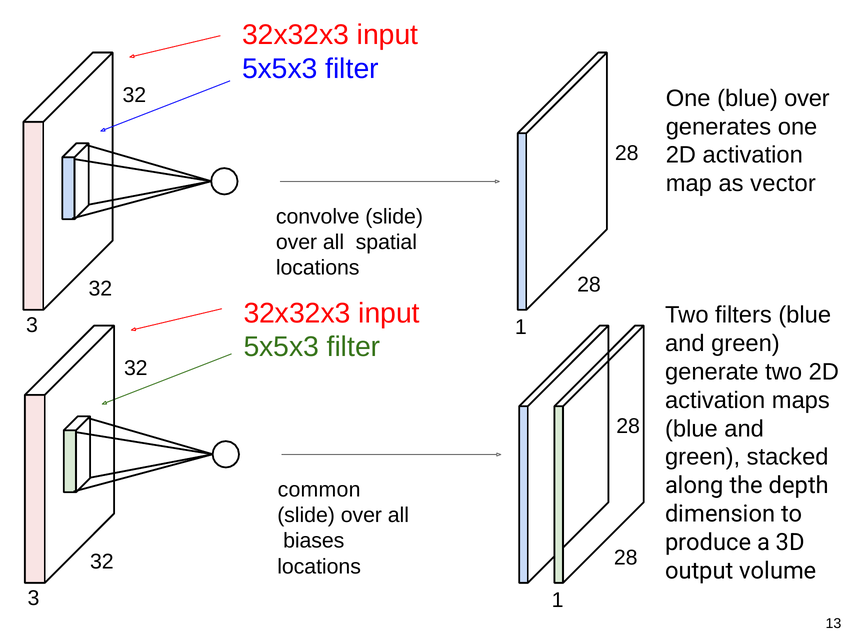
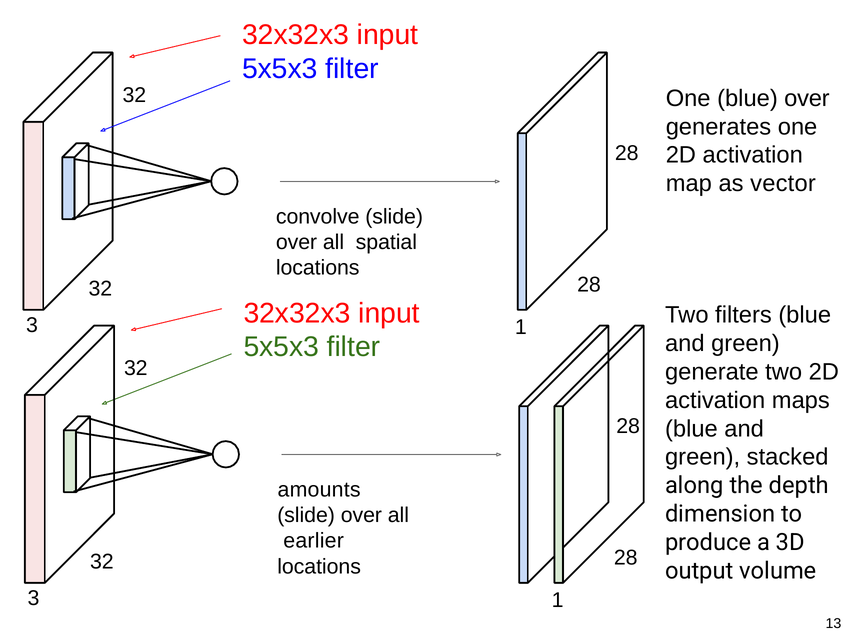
common: common -> amounts
biases: biases -> earlier
